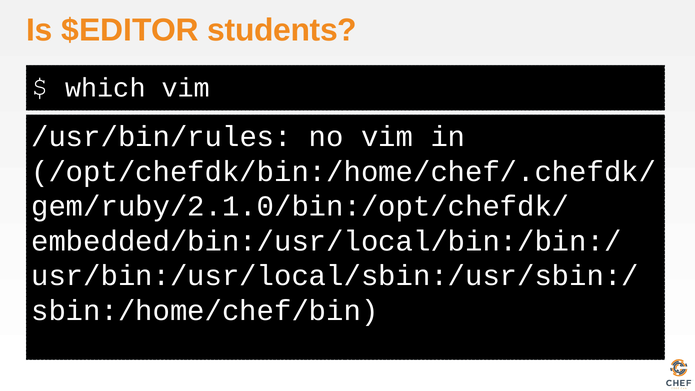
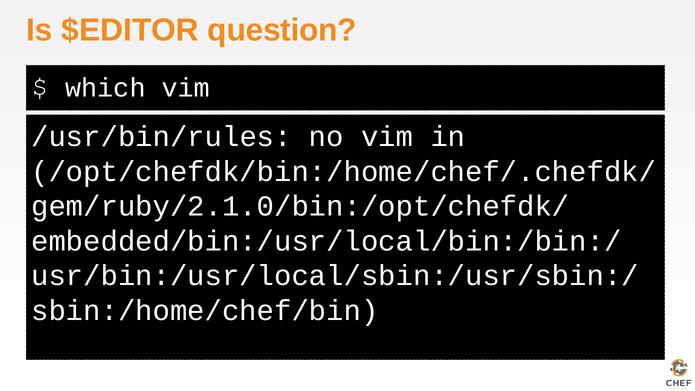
students: students -> question
